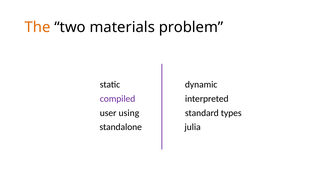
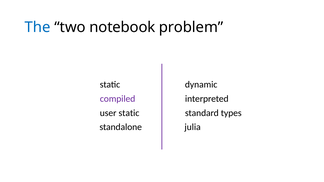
The colour: orange -> blue
materials: materials -> notebook
user using: using -> static
